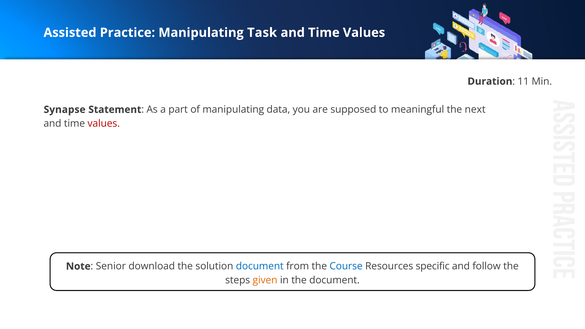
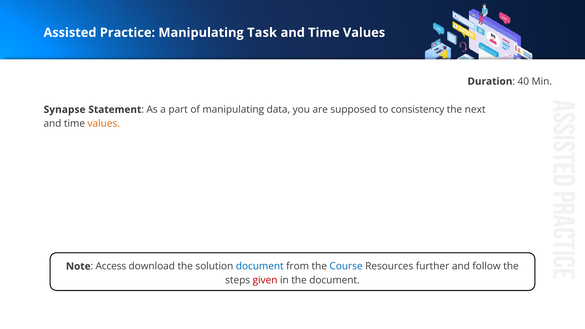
11: 11 -> 40
meaningful: meaningful -> consistency
values at (104, 123) colour: red -> orange
Senior: Senior -> Access
specific: specific -> further
given colour: orange -> red
